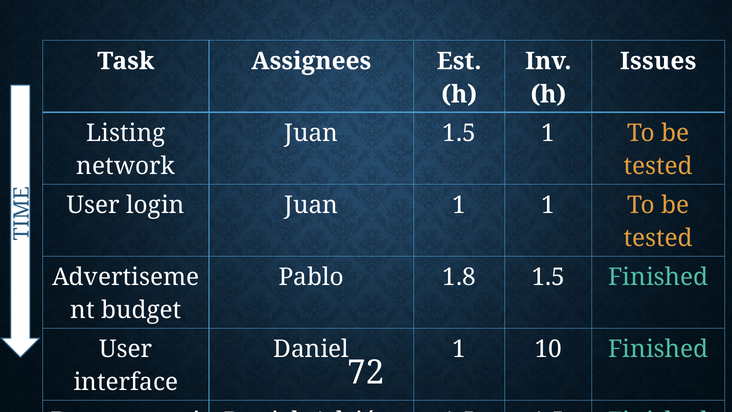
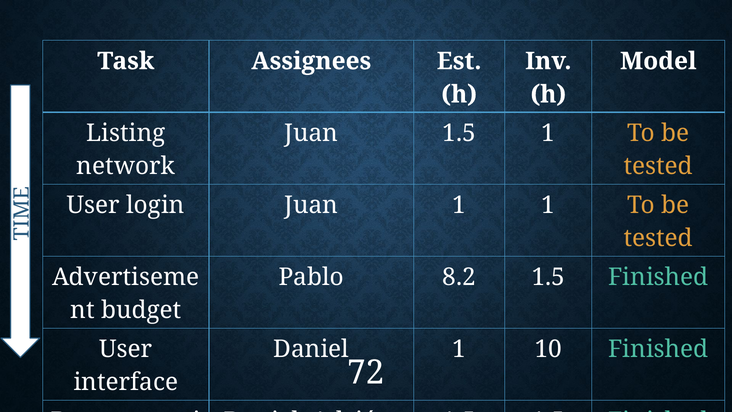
Issues: Issues -> Model
1.8: 1.8 -> 8.2
